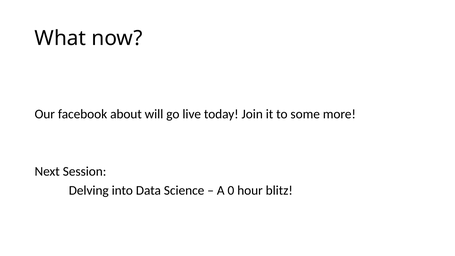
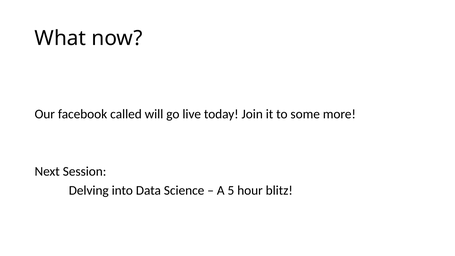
about: about -> called
0: 0 -> 5
